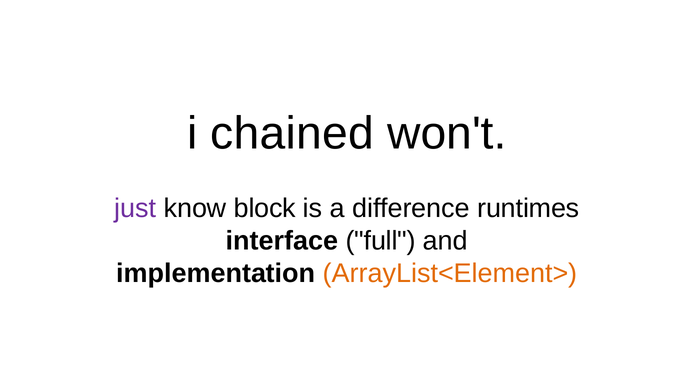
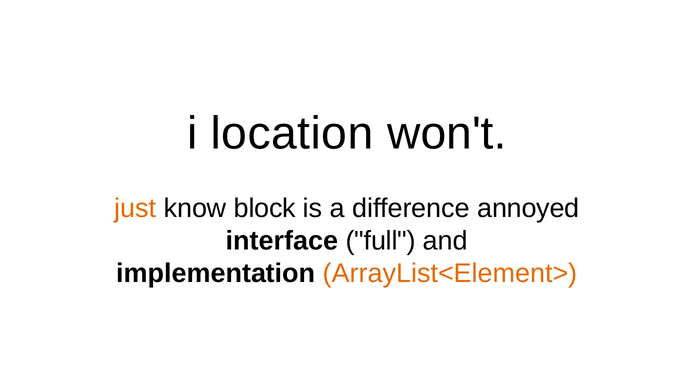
chained: chained -> location
just colour: purple -> orange
runtimes: runtimes -> annoyed
